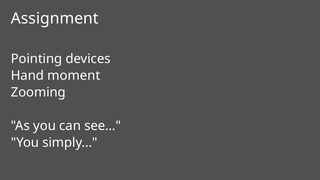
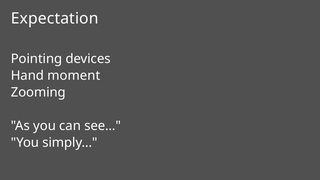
Assignment: Assignment -> Expectation
